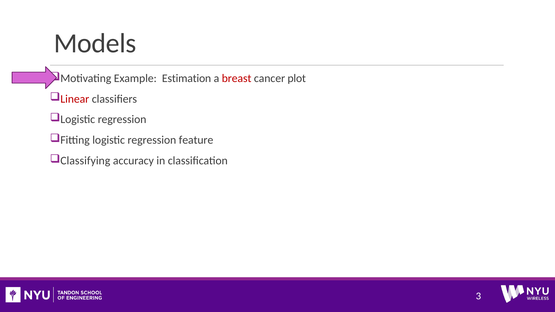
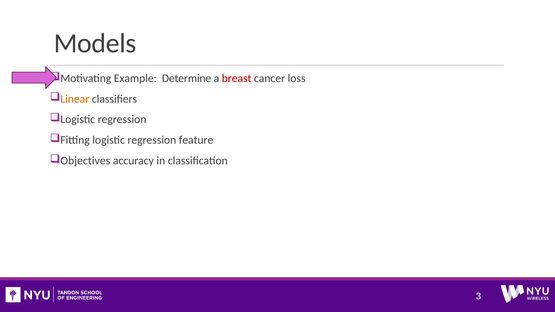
Estimation: Estimation -> Determine
plot: plot -> loss
Linear colour: red -> orange
Classifying: Classifying -> Objectives
